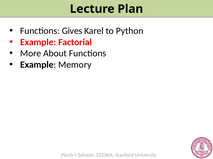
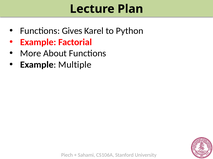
Memory: Memory -> Multiple
